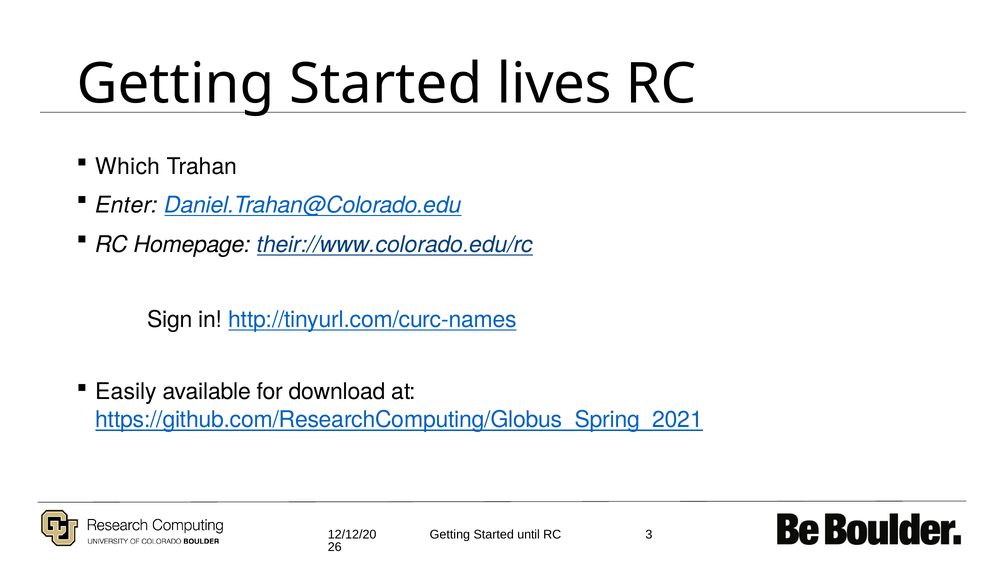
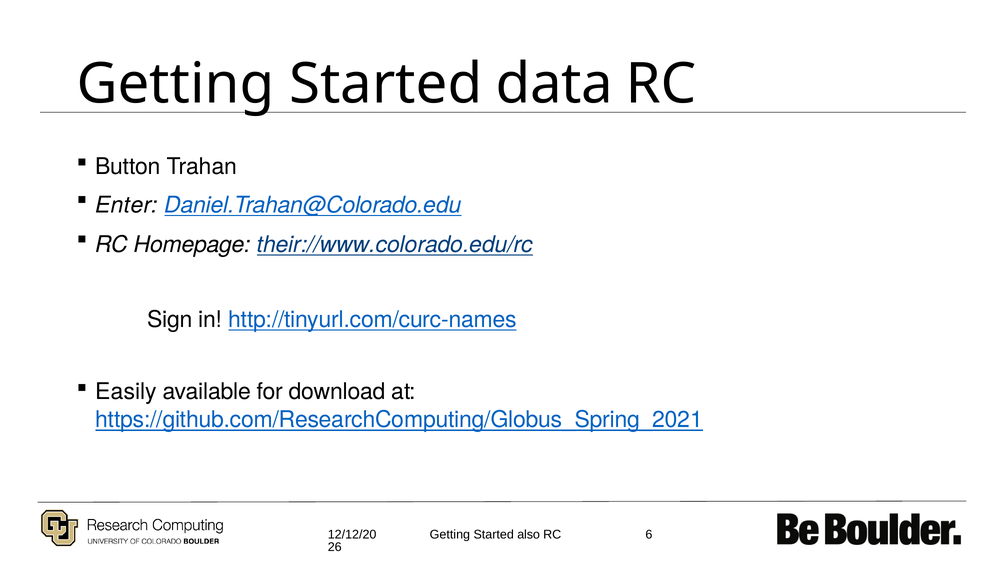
lives: lives -> data
Which: Which -> Button
until: until -> also
3: 3 -> 6
